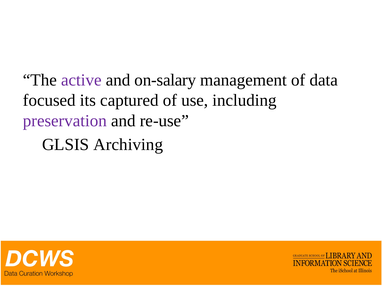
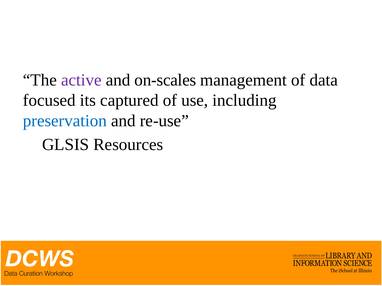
on-salary: on-salary -> on-scales
preservation colour: purple -> blue
Archiving: Archiving -> Resources
